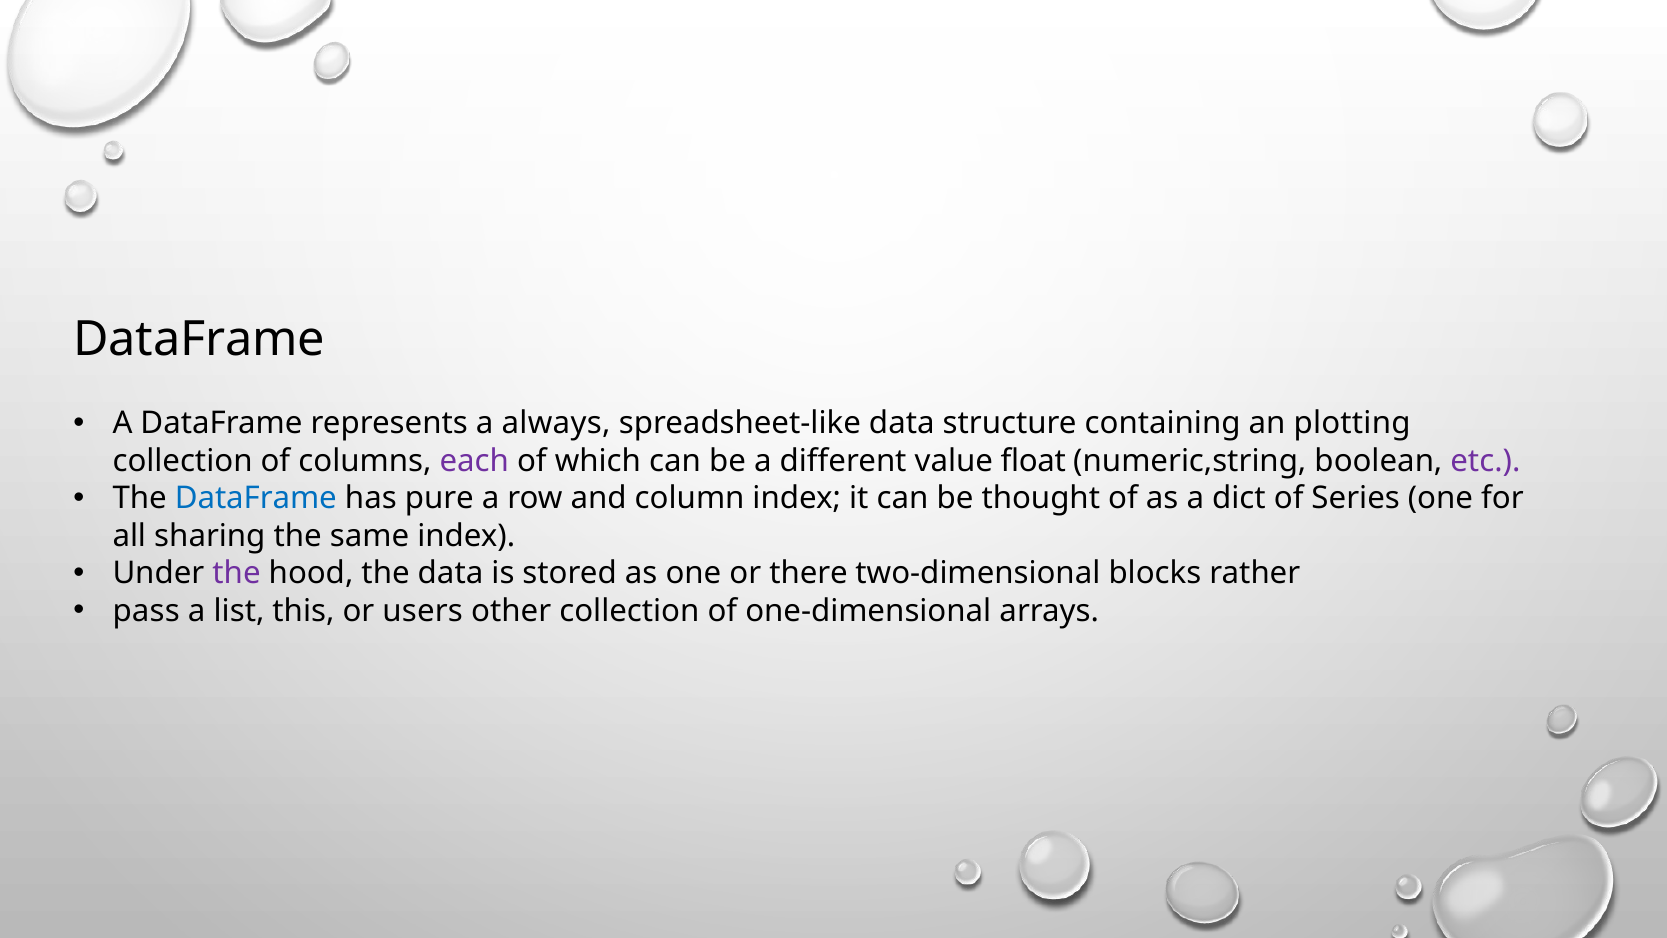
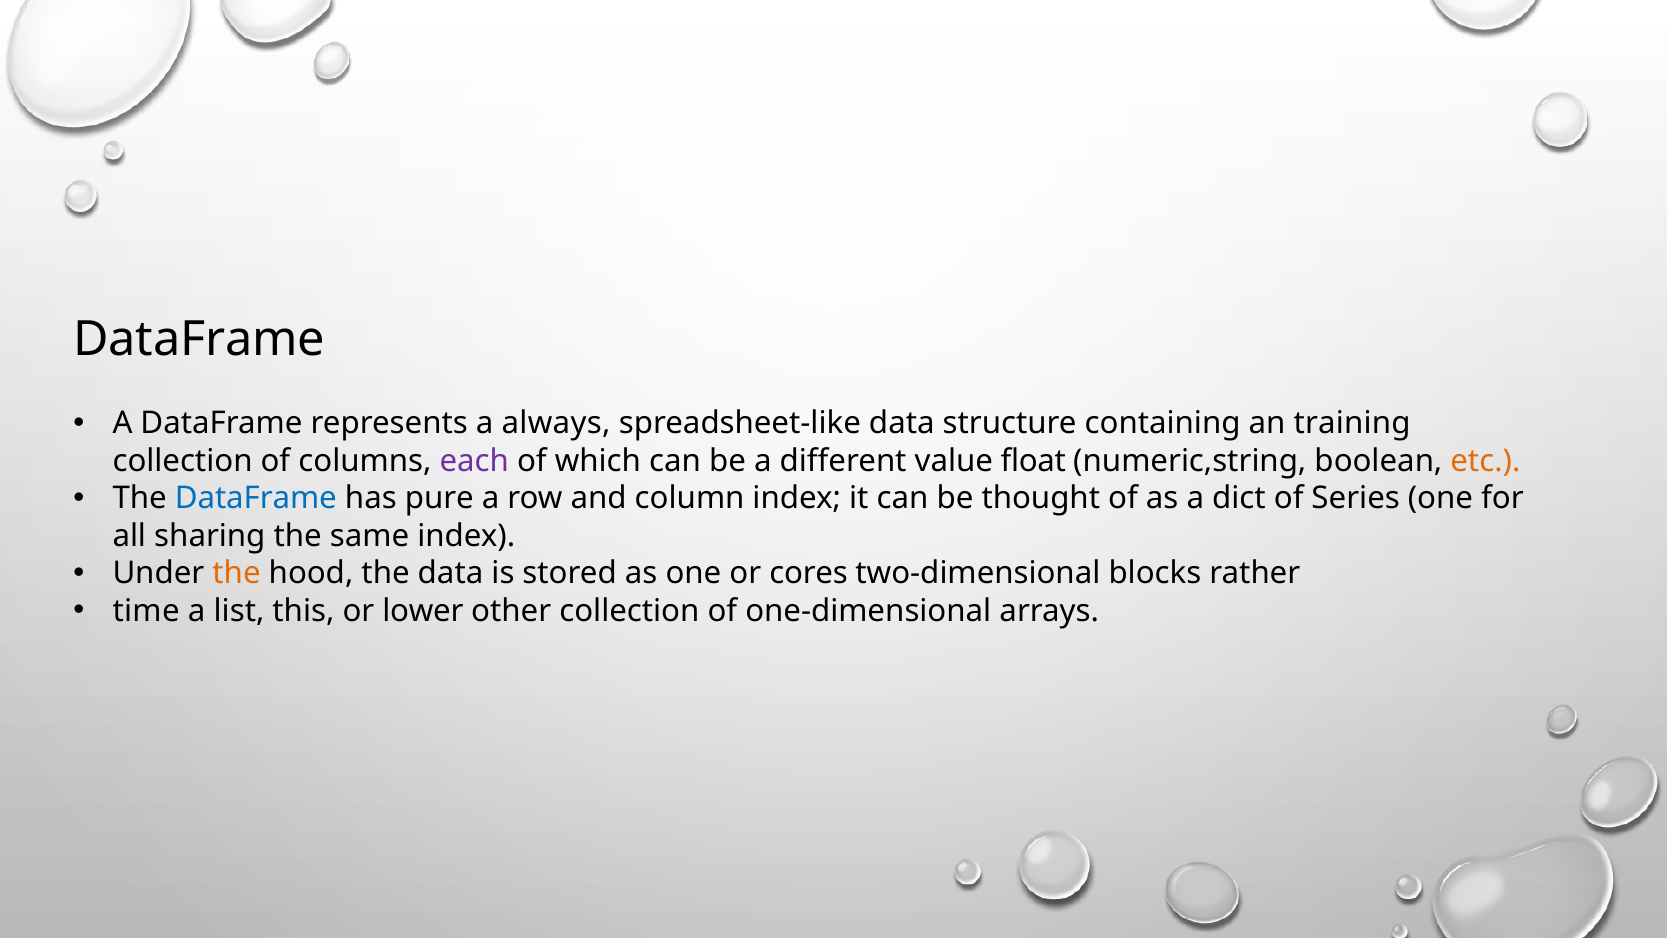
plotting: plotting -> training
etc colour: purple -> orange
the at (237, 573) colour: purple -> orange
there: there -> cores
pass: pass -> time
users: users -> lower
